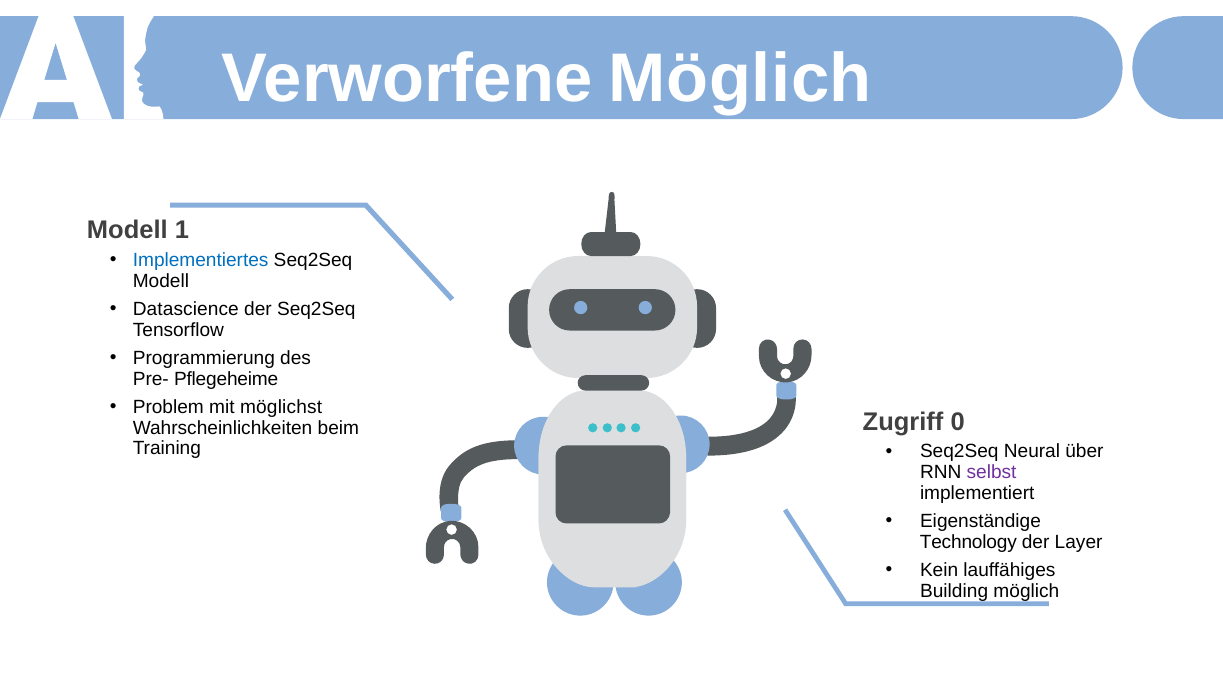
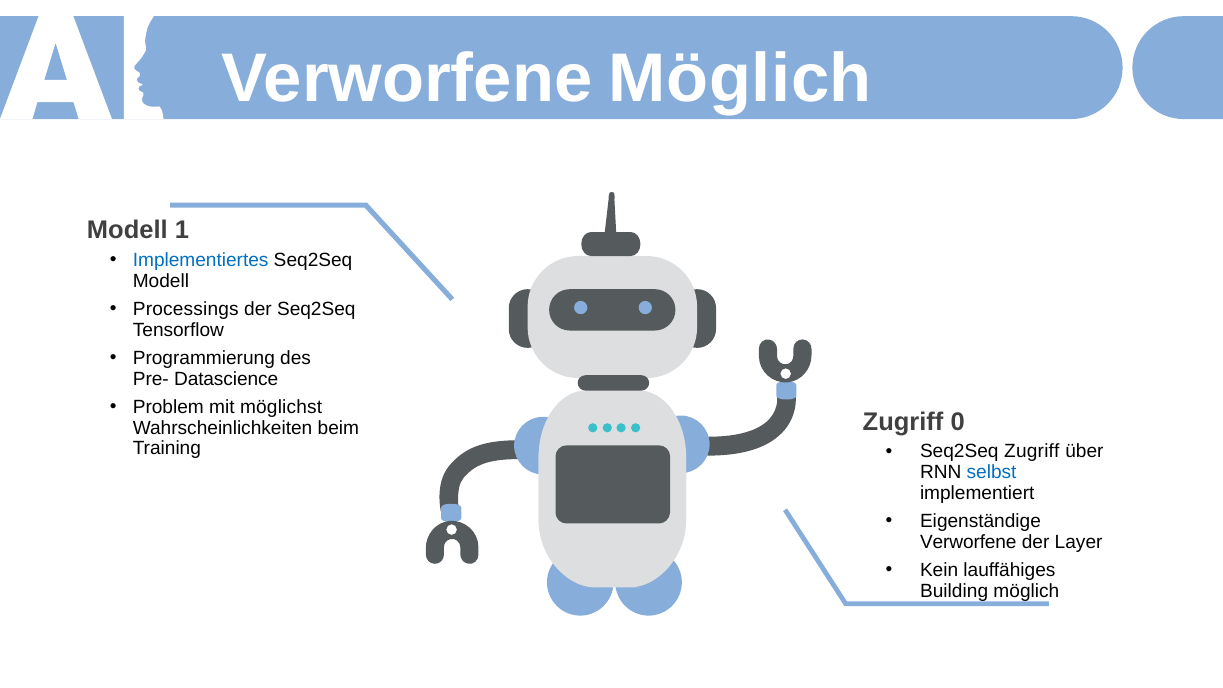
Datascience: Datascience -> Processings
Pflegeheime: Pflegeheime -> Datascience
Seq2Seq Neural: Neural -> Zugriff
selbst colour: purple -> blue
Technology at (968, 542): Technology -> Verworfene
